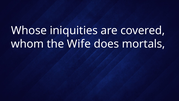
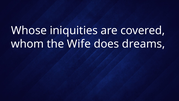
mortals: mortals -> dreams
